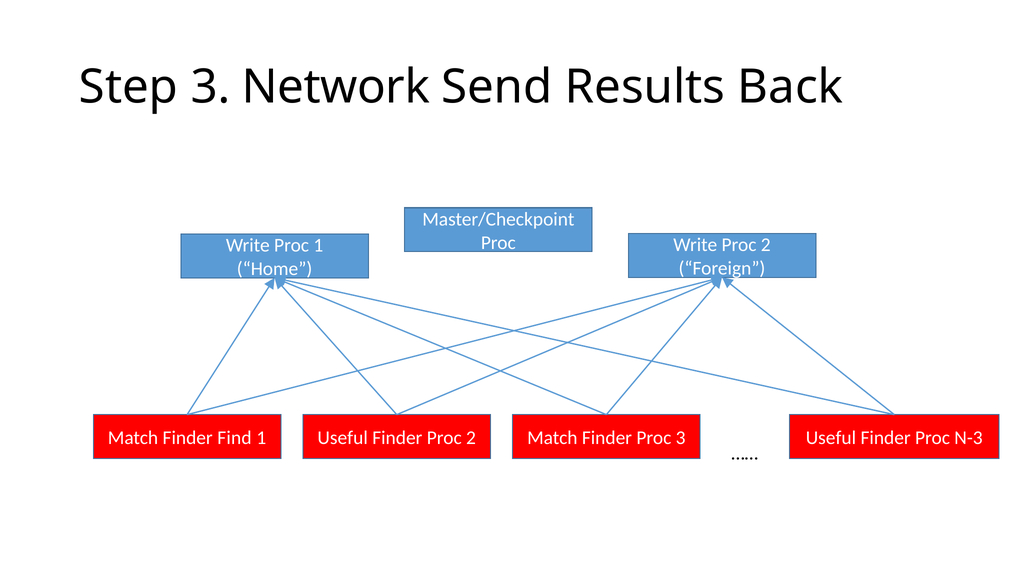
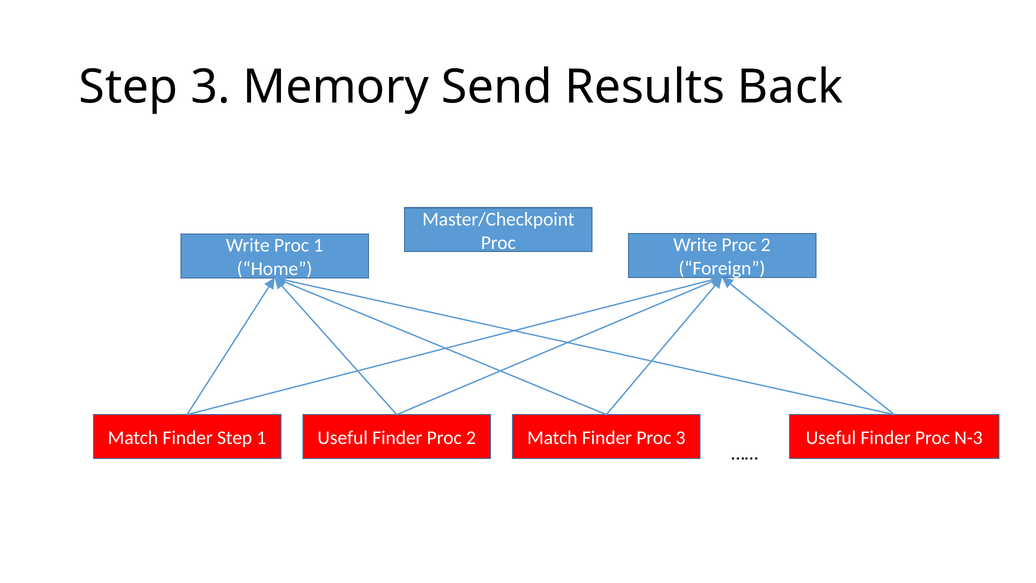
Network: Network -> Memory
Finder Find: Find -> Step
